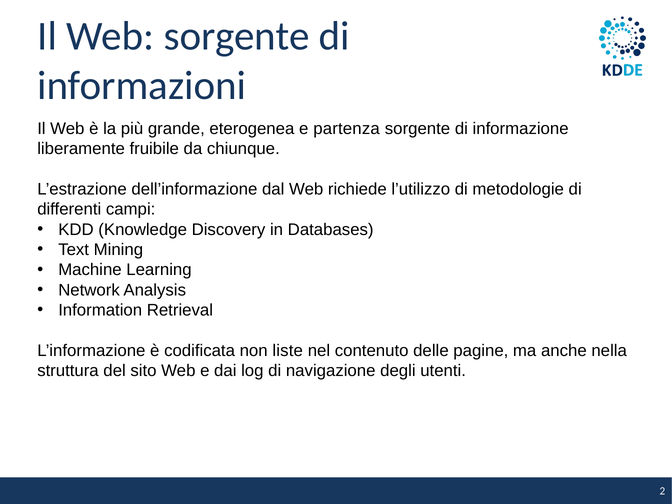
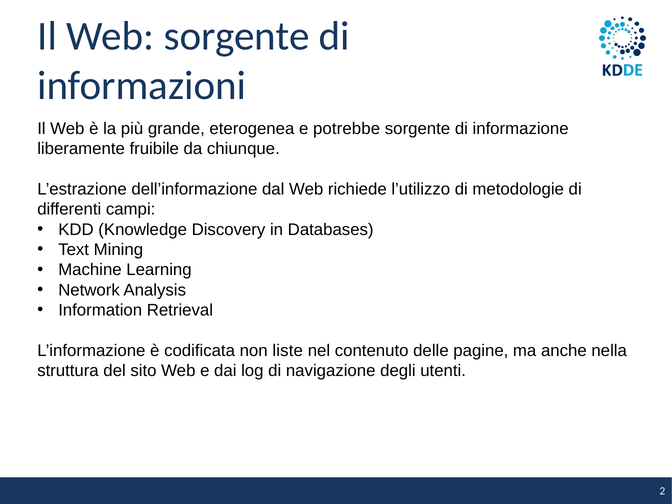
partenza: partenza -> potrebbe
